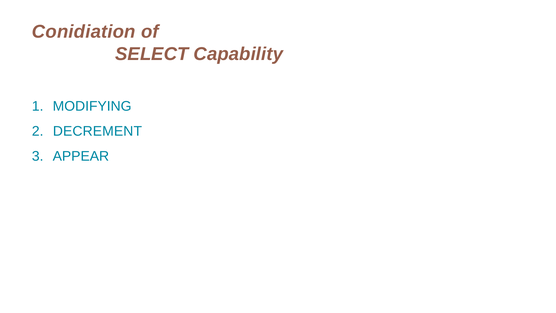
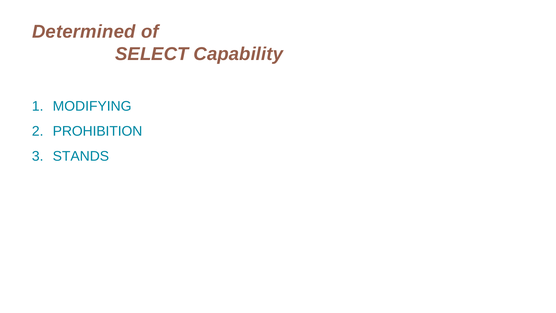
Conidiation: Conidiation -> Determined
DECREMENT: DECREMENT -> PROHIBITION
APPEAR: APPEAR -> STANDS
